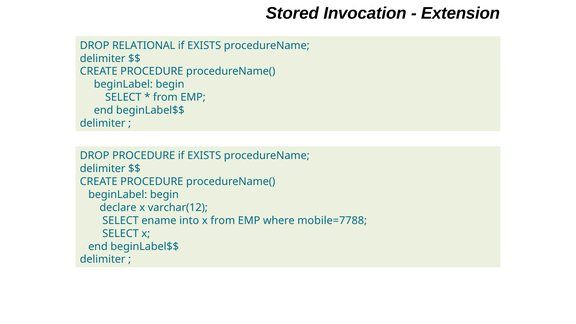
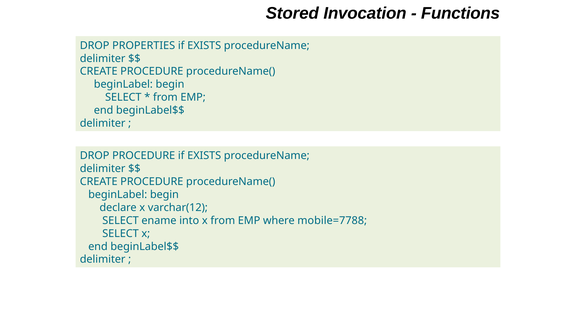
Extension: Extension -> Functions
RELATIONAL: RELATIONAL -> PROPERTIES
